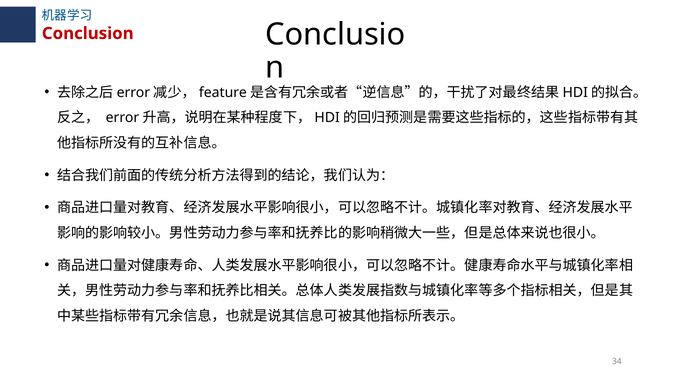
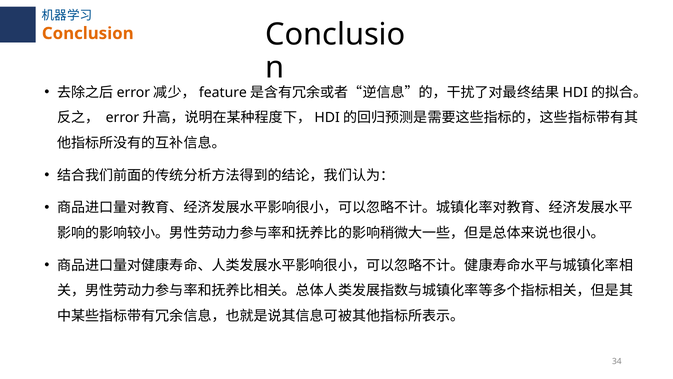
Conclusion colour: red -> orange
